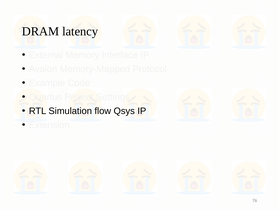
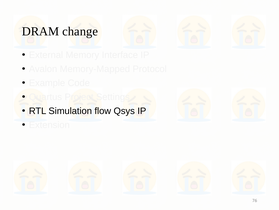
latency: latency -> change
